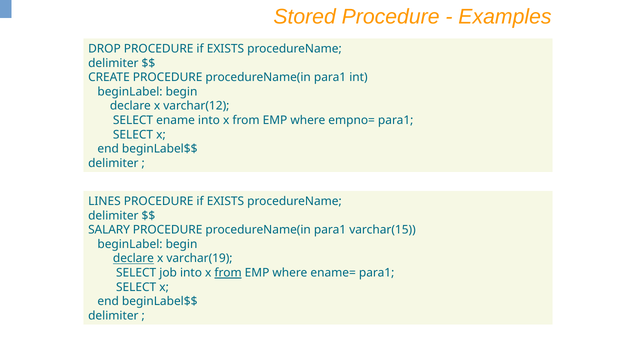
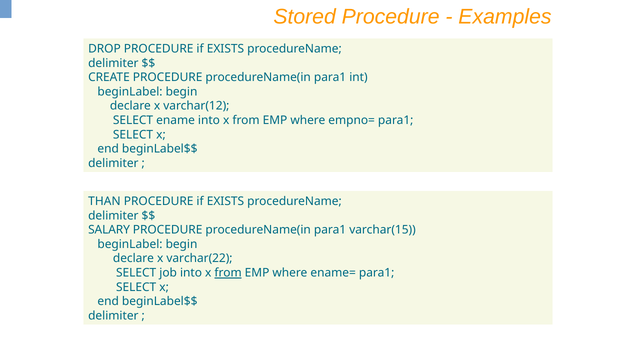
LINES: LINES -> THAN
declare at (133, 258) underline: present -> none
varchar(19: varchar(19 -> varchar(22
